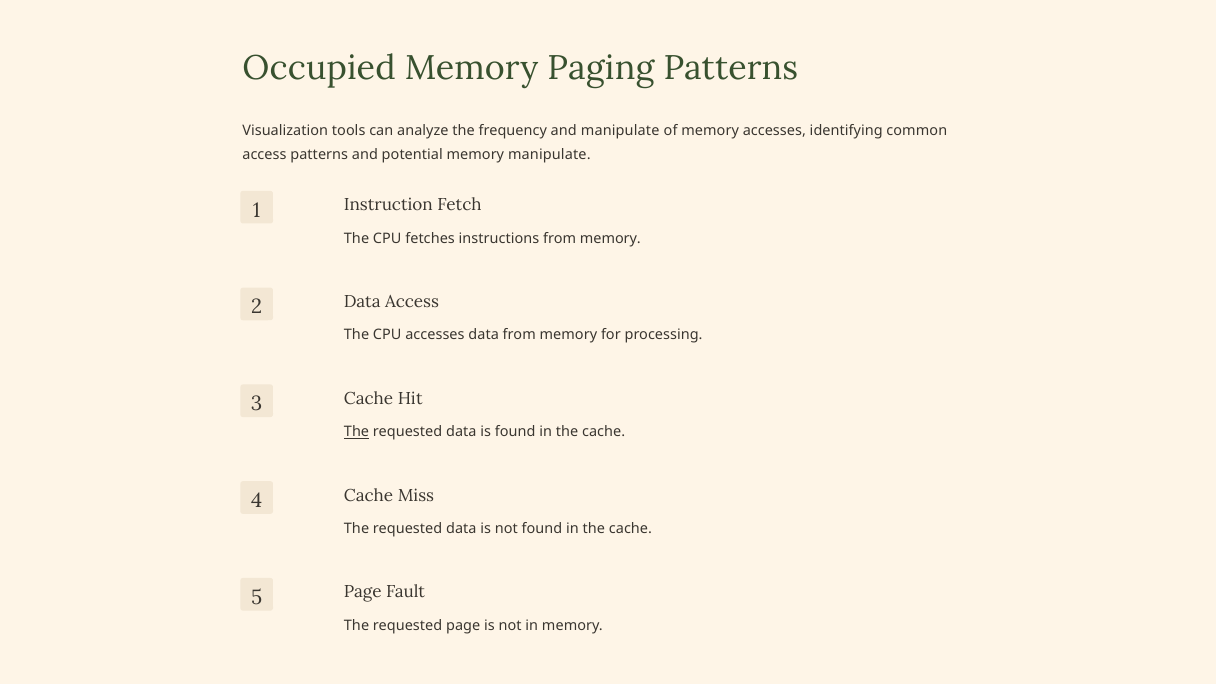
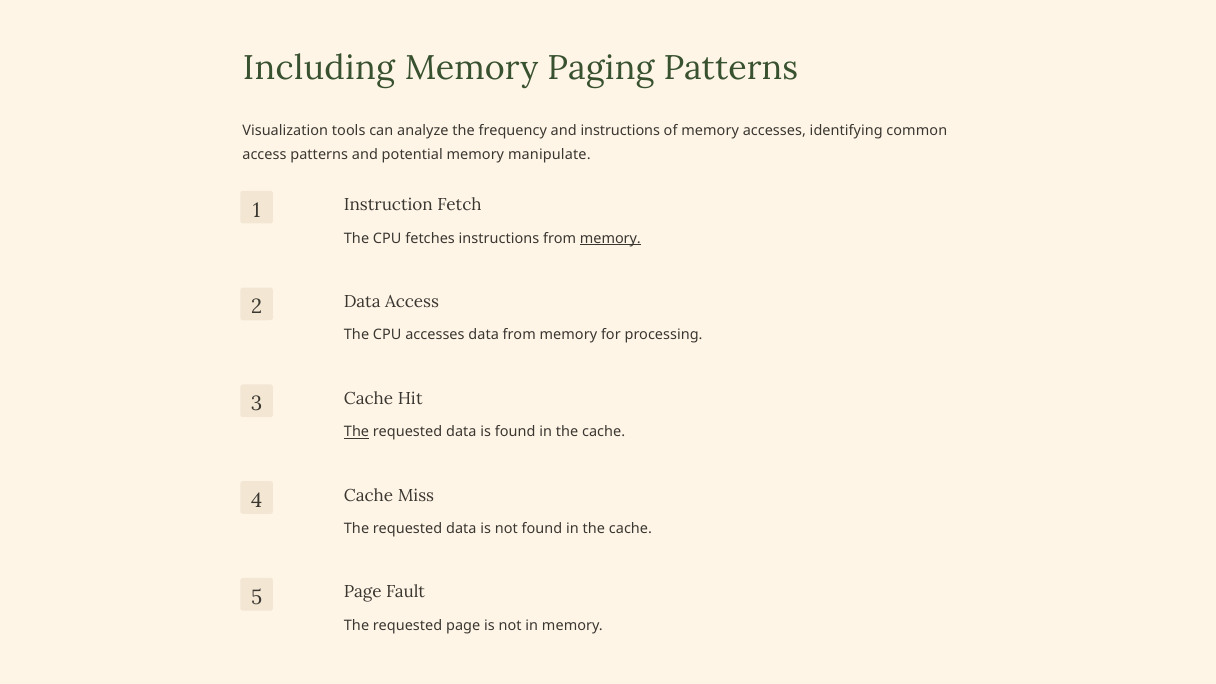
Occupied: Occupied -> Including
and manipulate: manipulate -> instructions
memory at (610, 238) underline: none -> present
